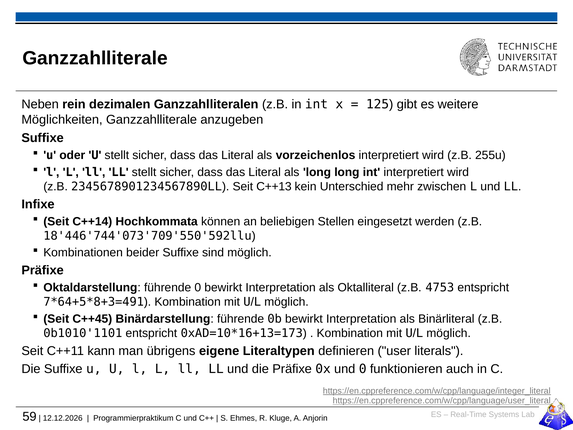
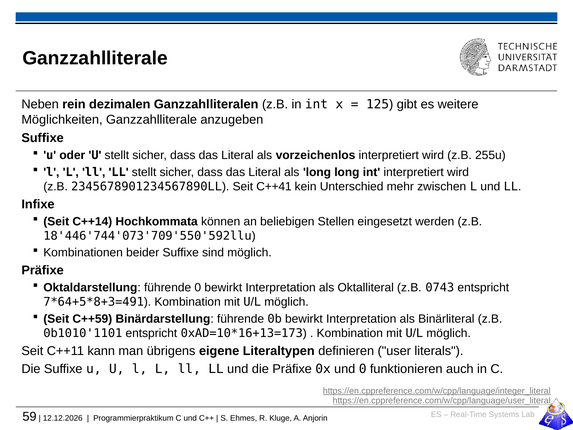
C++13: C++13 -> C++41
4753: 4753 -> 0743
C++45: C++45 -> C++59
